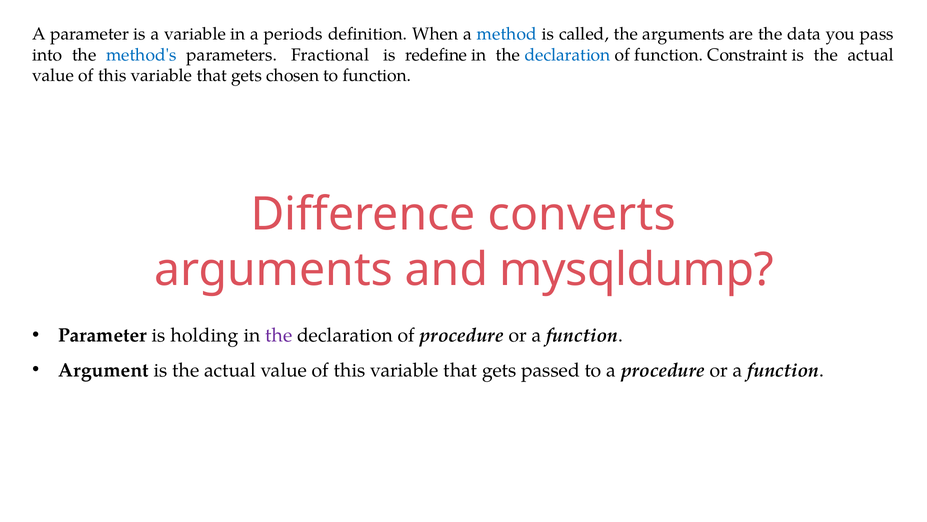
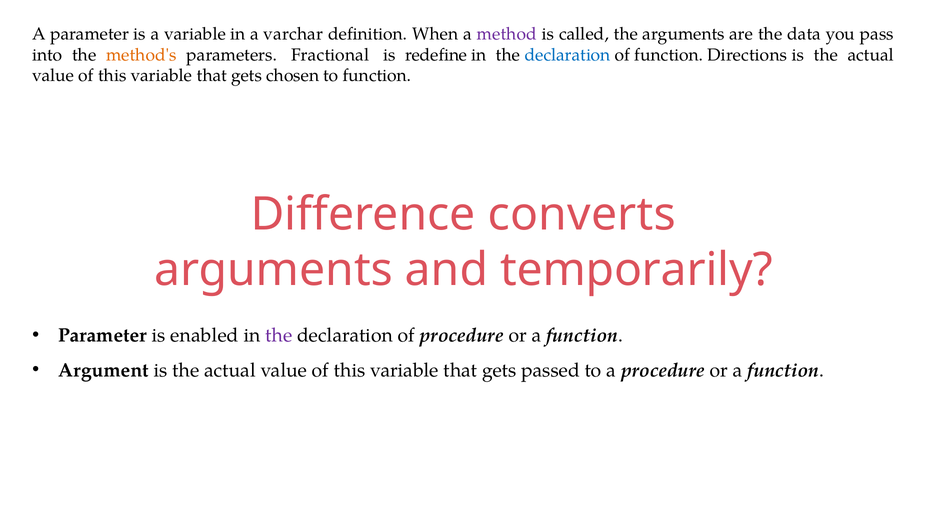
periods: periods -> varchar
method colour: blue -> purple
method's colour: blue -> orange
Constraint: Constraint -> Directions
mysqldump: mysqldump -> temporarily
holding: holding -> enabled
